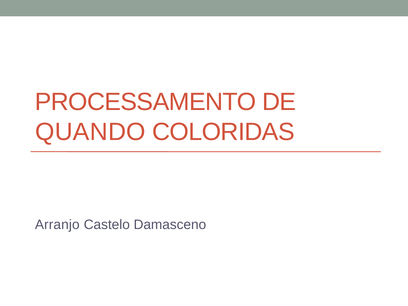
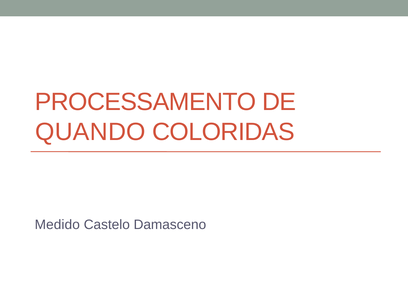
Arranjo: Arranjo -> Medido
